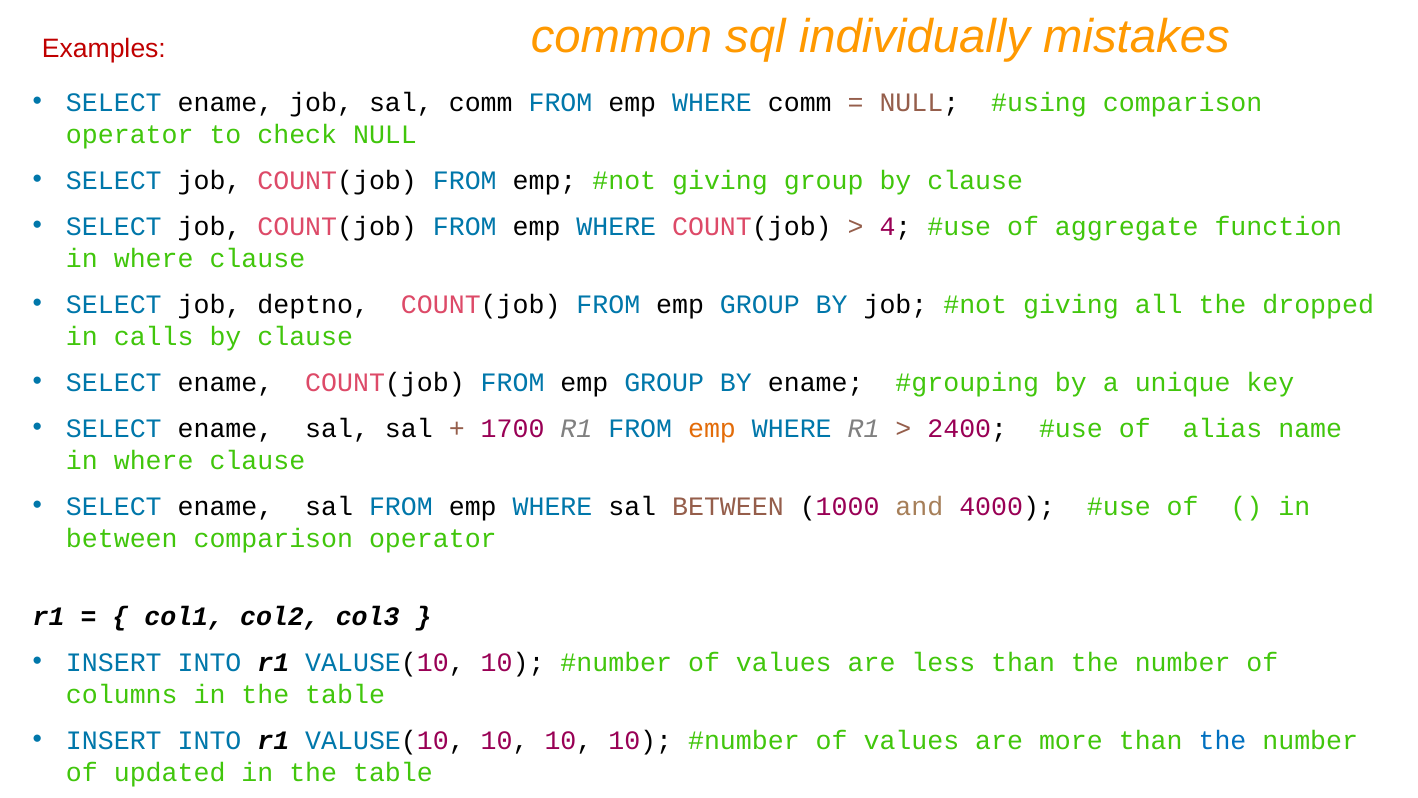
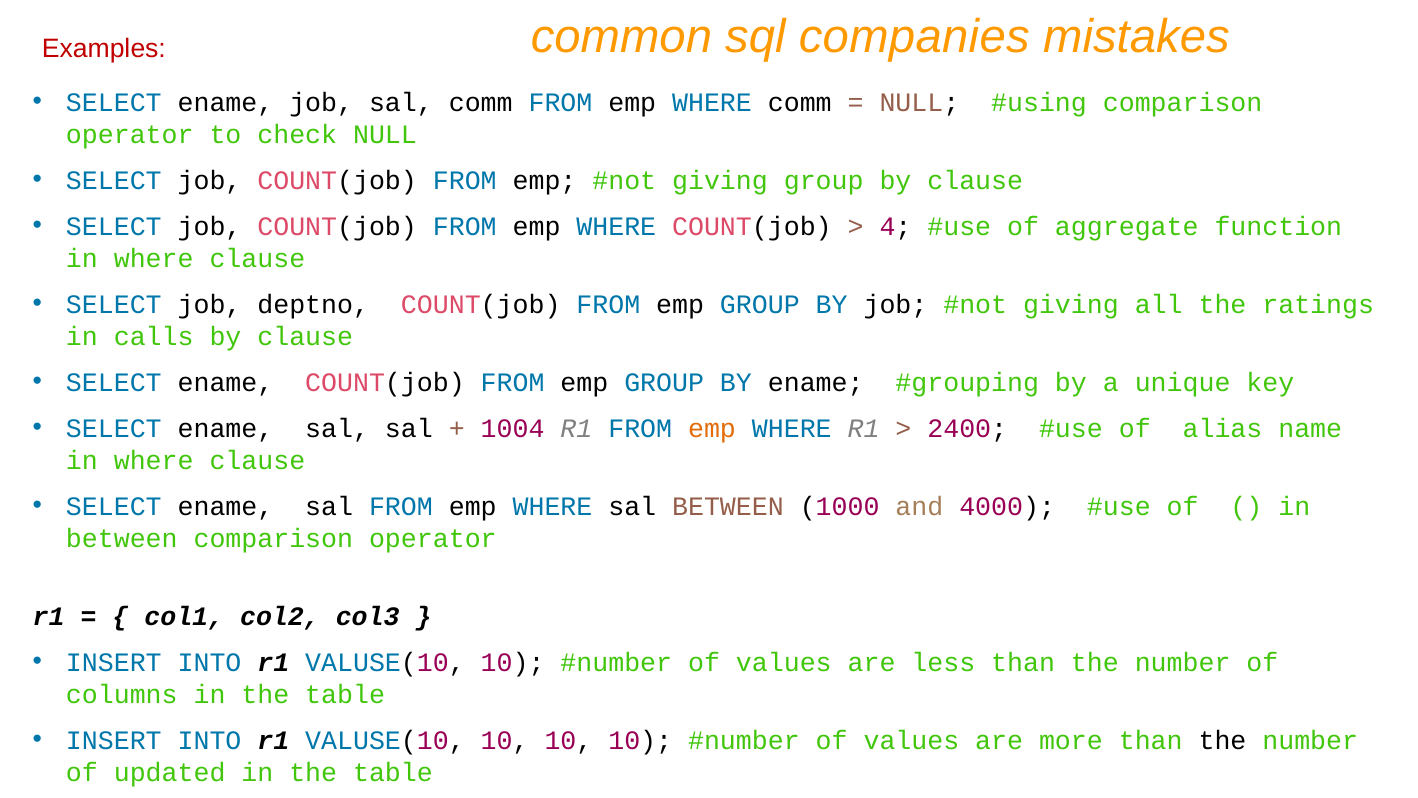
individually: individually -> companies
dropped: dropped -> ratings
1700: 1700 -> 1004
the at (1222, 740) colour: blue -> black
